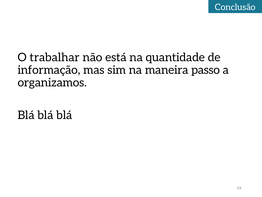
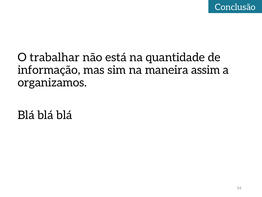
passo: passo -> assim
